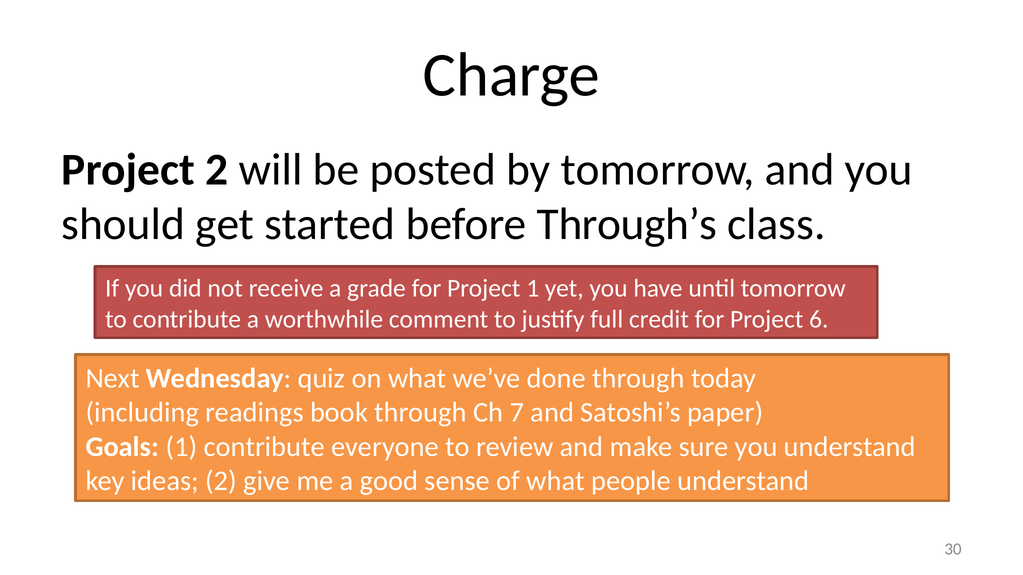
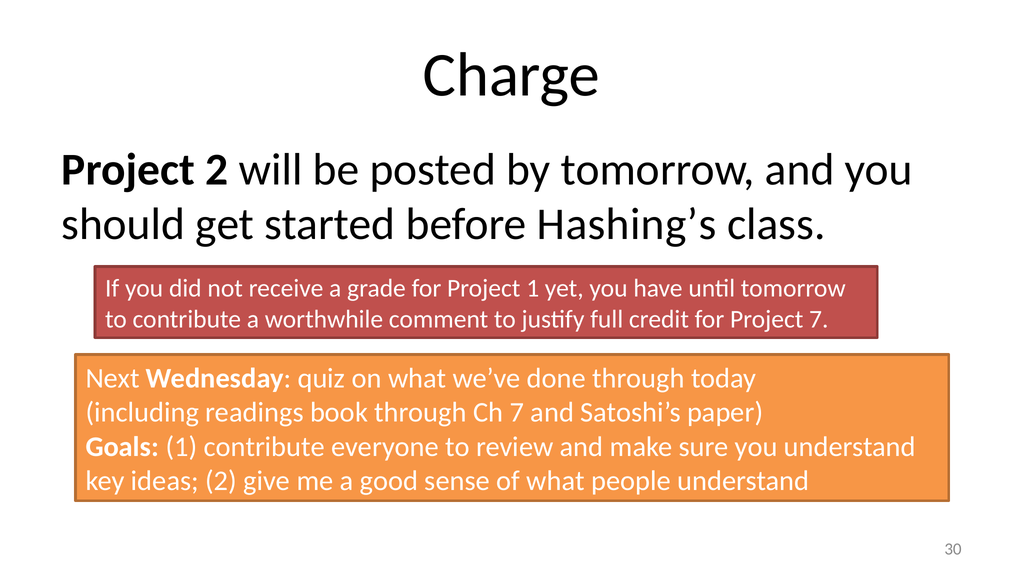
Through’s: Through’s -> Hashing’s
Project 6: 6 -> 7
